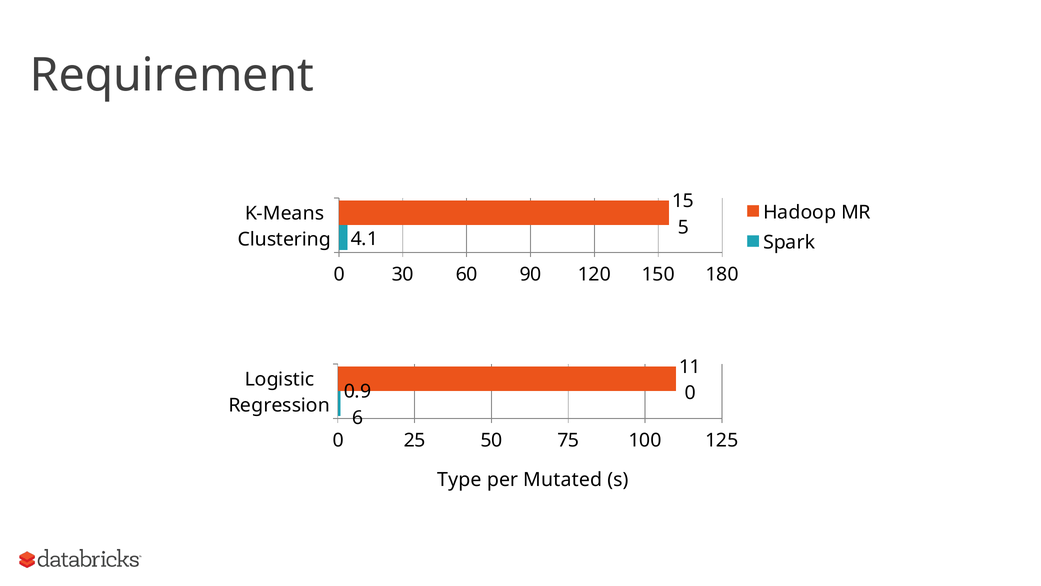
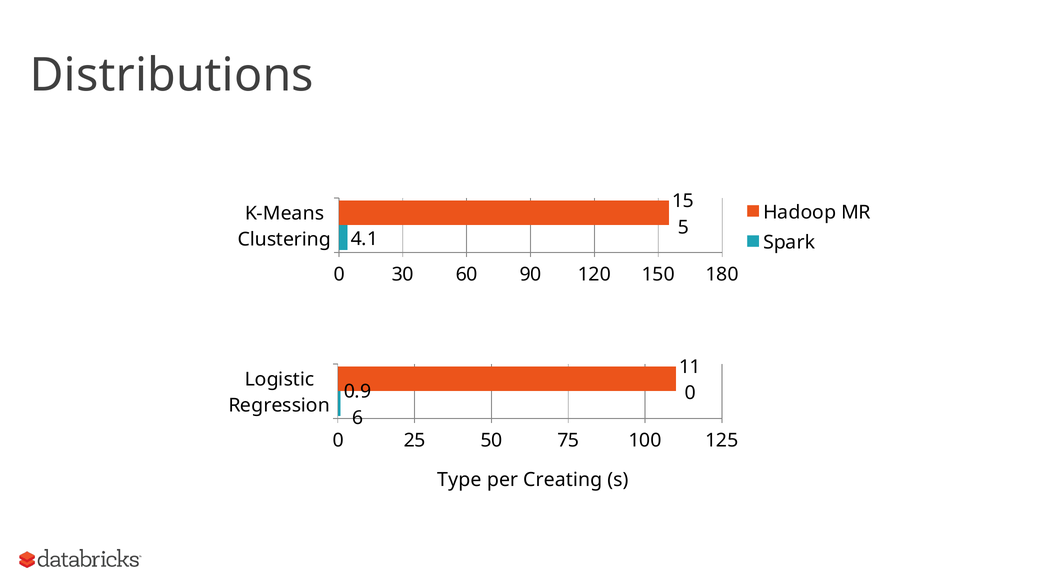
Requirement: Requirement -> Distributions
Mutated: Mutated -> Creating
